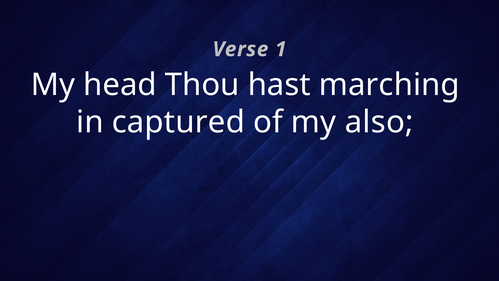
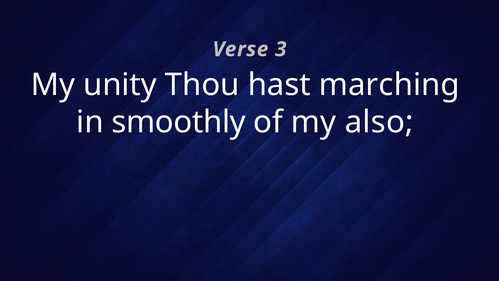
1: 1 -> 3
head: head -> unity
captured: captured -> smoothly
